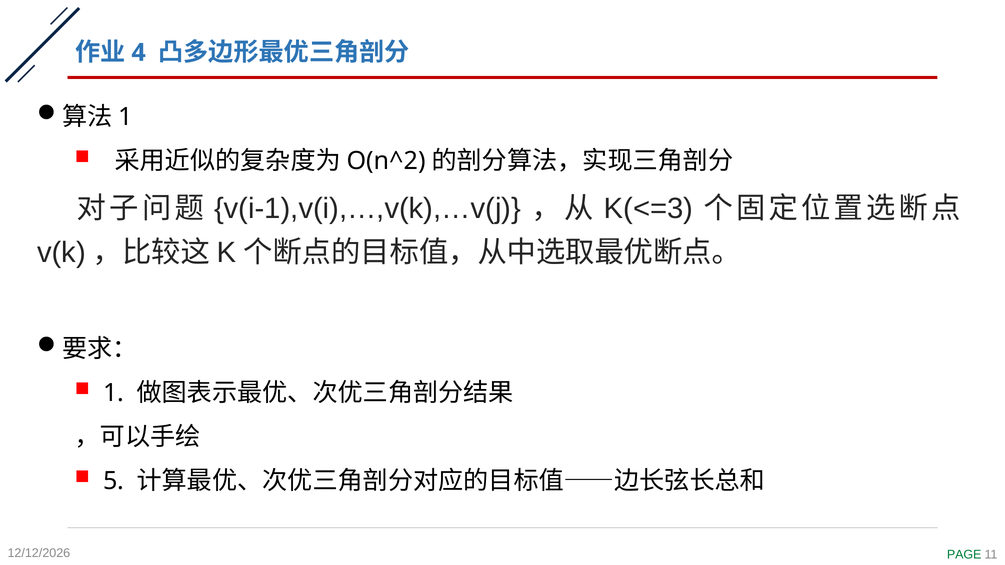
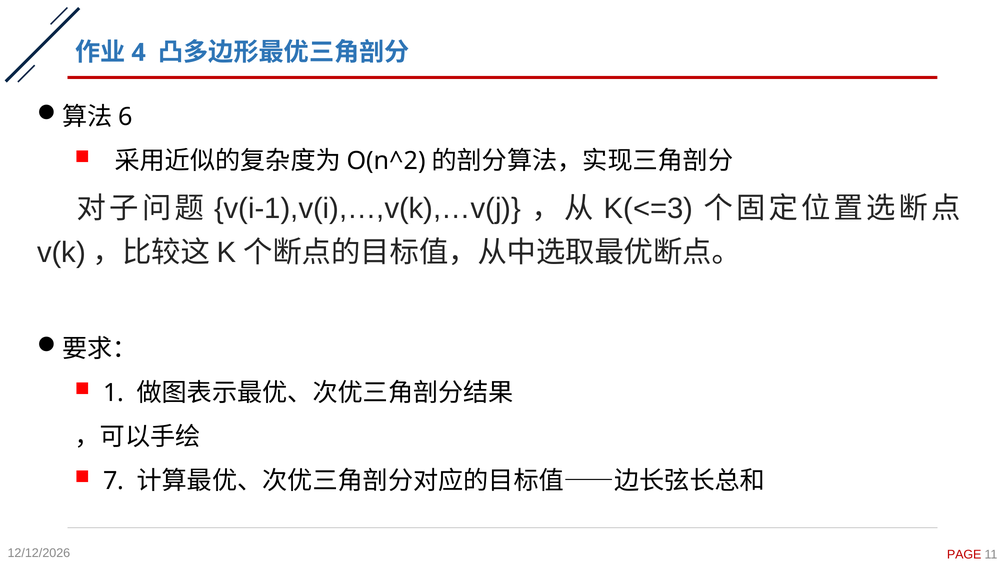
1 at (126, 117): 1 -> 6
5: 5 -> 7
PAGE colour: green -> red
